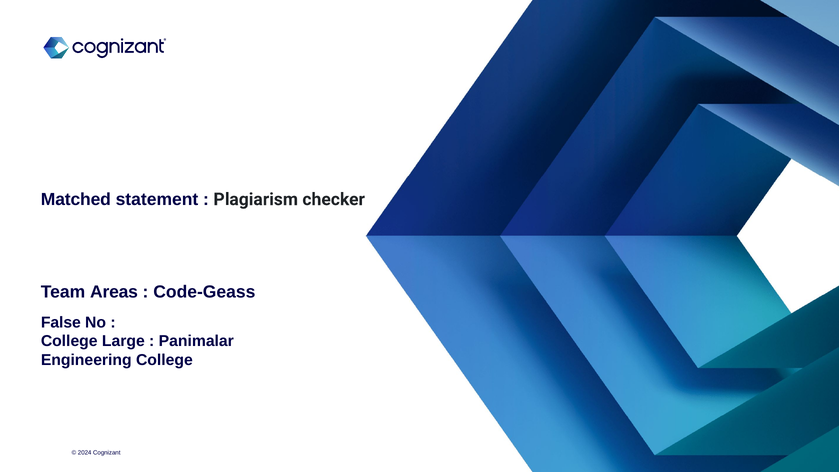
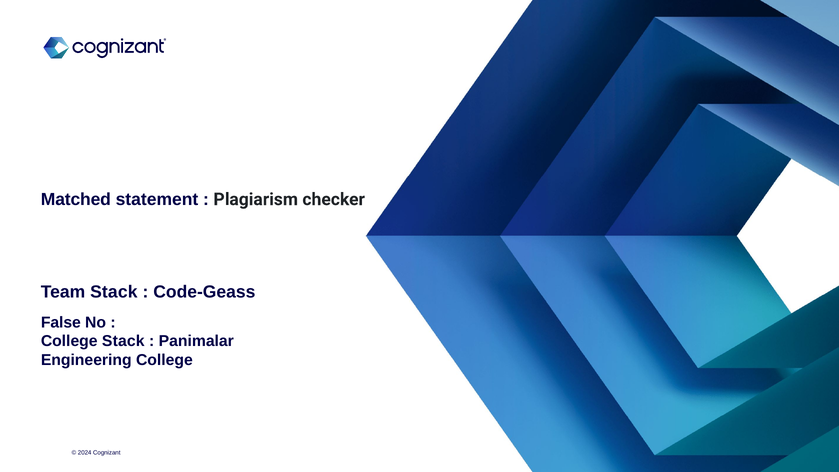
Team Areas: Areas -> Stack
College Large: Large -> Stack
